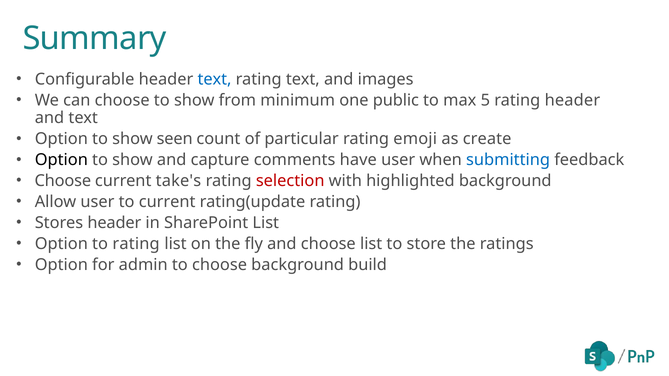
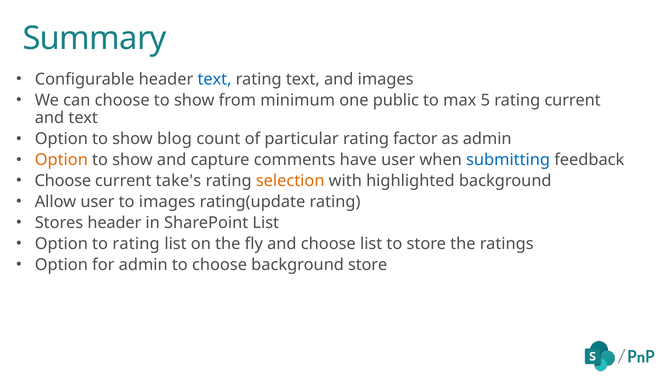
rating header: header -> current
seen: seen -> blog
emoji: emoji -> factor
as create: create -> admin
Option at (61, 160) colour: black -> orange
selection colour: red -> orange
to current: current -> images
background build: build -> store
